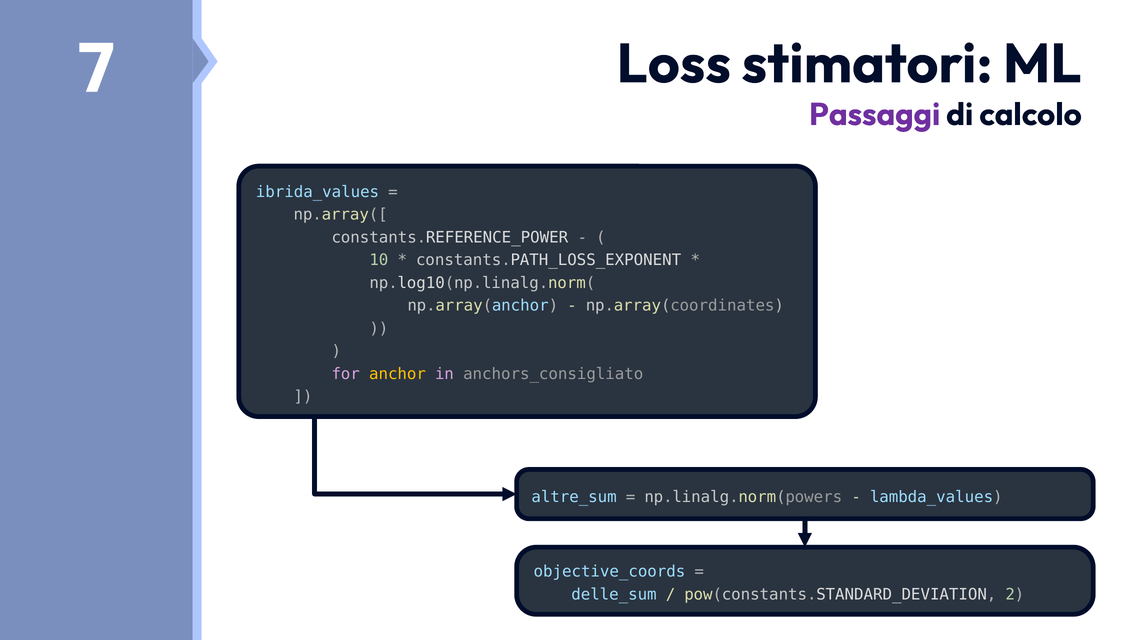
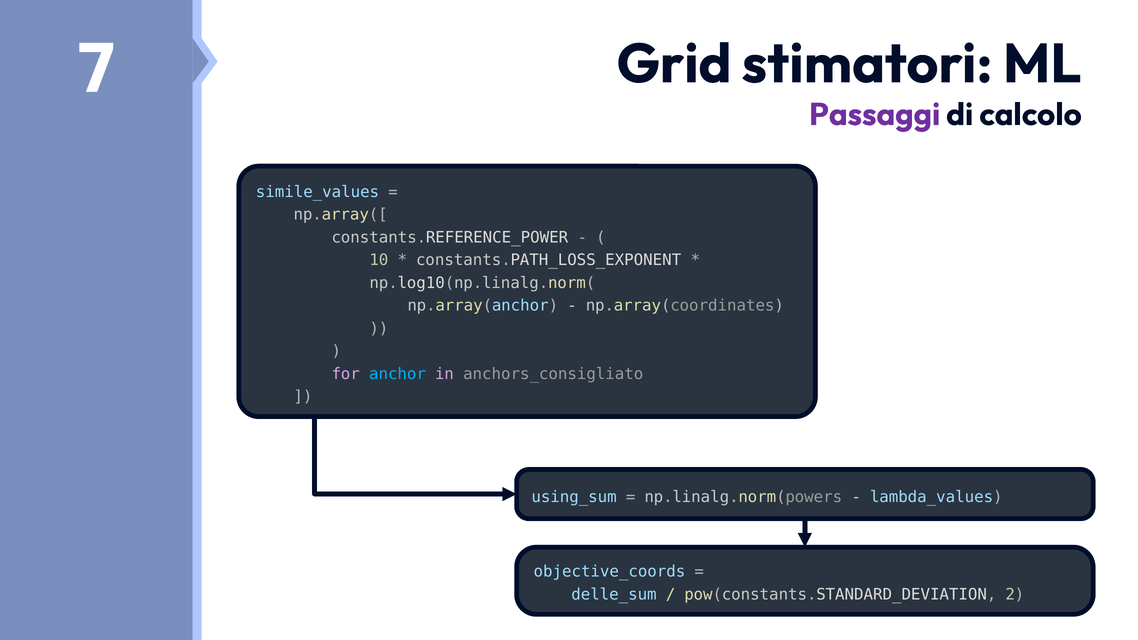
Loss: Loss -> Grid
ibrida_values: ibrida_values -> simile_values
anchor colour: yellow -> light blue
altre_sum: altre_sum -> using_sum
